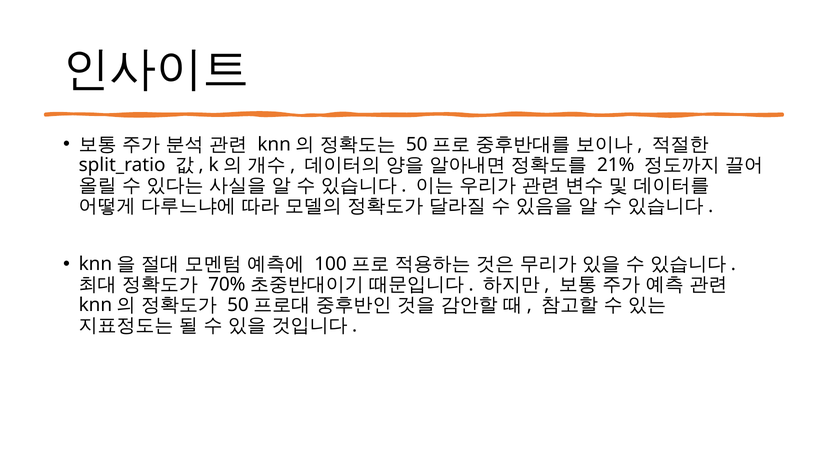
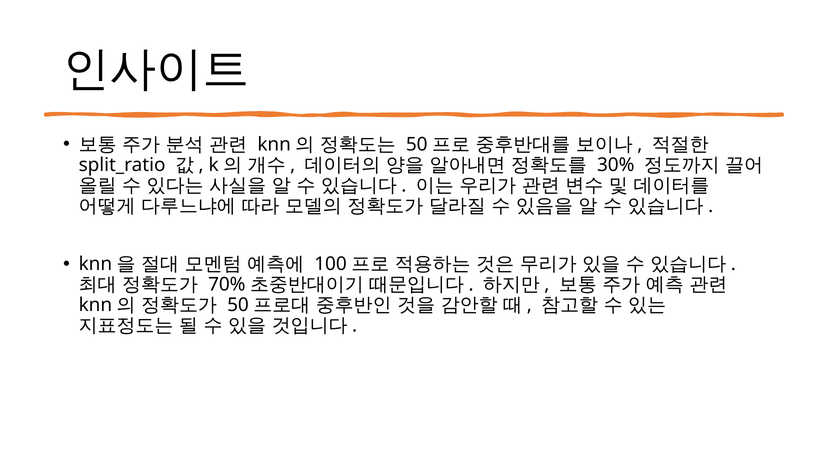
21%: 21% -> 30%
